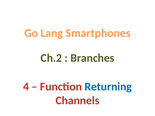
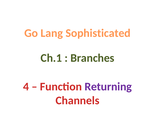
Smartphones: Smartphones -> Sophisticated
Ch.2: Ch.2 -> Ch.1
Returning colour: blue -> purple
